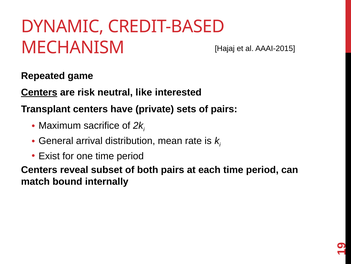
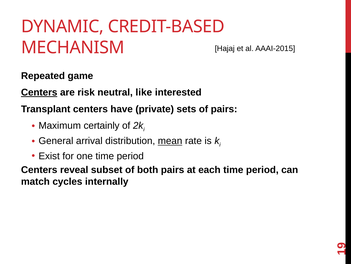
sacrifice: sacrifice -> certainly
mean underline: none -> present
bound: bound -> cycles
